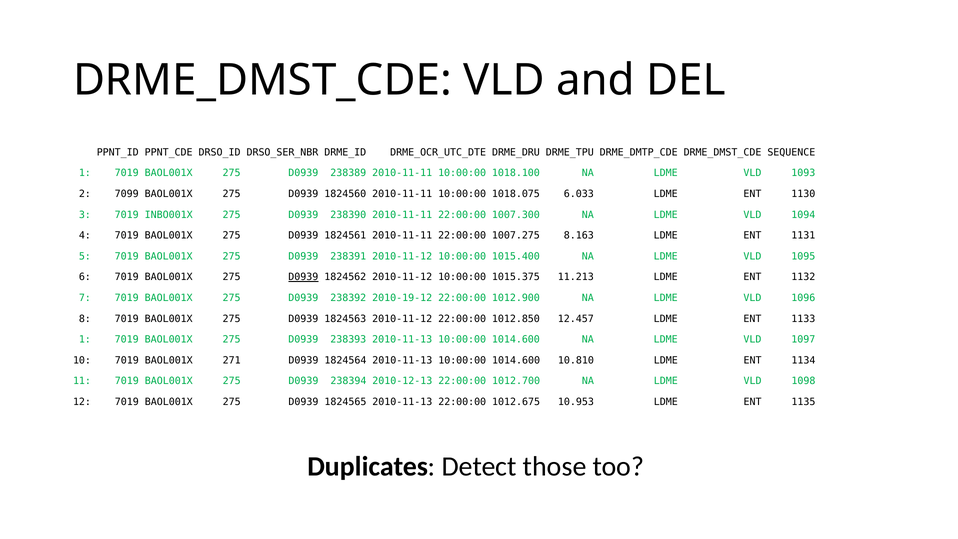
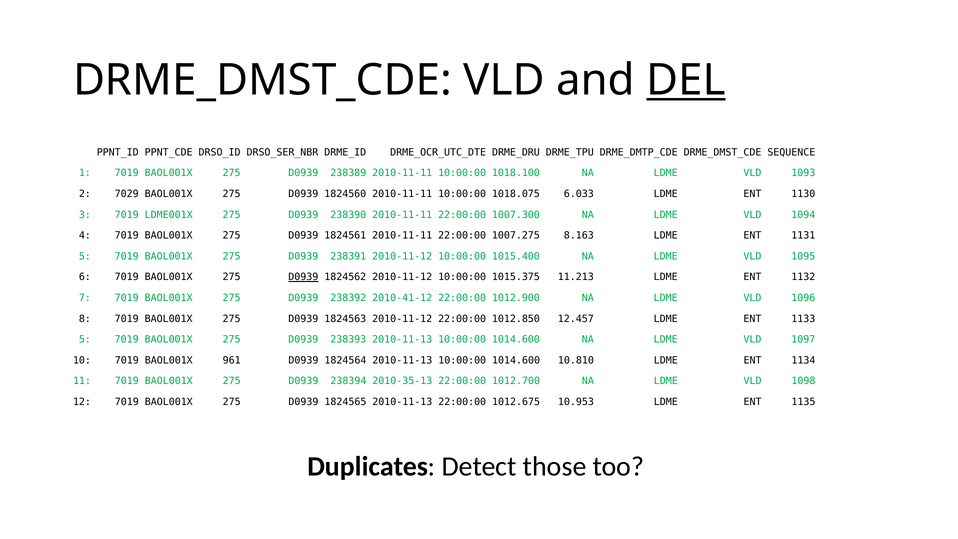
DEL underline: none -> present
7099: 7099 -> 7029
INBO001X: INBO001X -> LDME001X
2010-19-12: 2010-19-12 -> 2010-41-12
1 at (85, 339): 1 -> 5
271: 271 -> 961
2010-12-13: 2010-12-13 -> 2010-35-13
